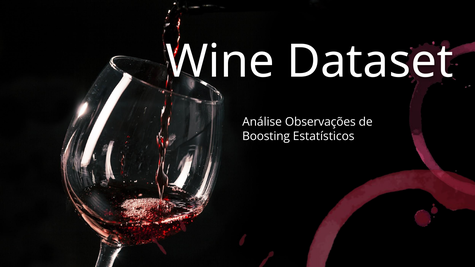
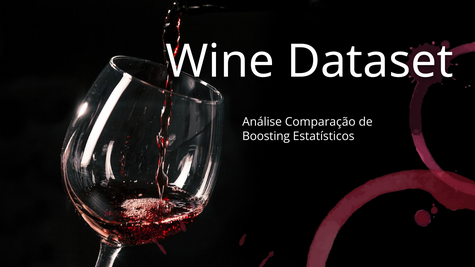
Observações: Observações -> Comparação
